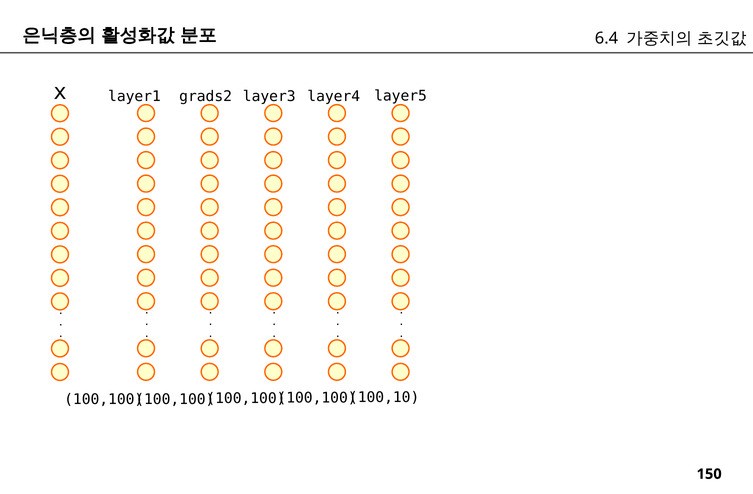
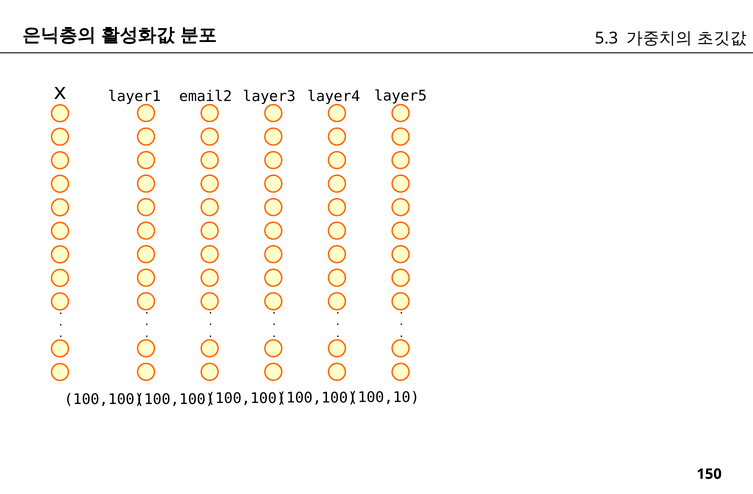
6.4: 6.4 -> 5.3
grads2: grads2 -> email2
